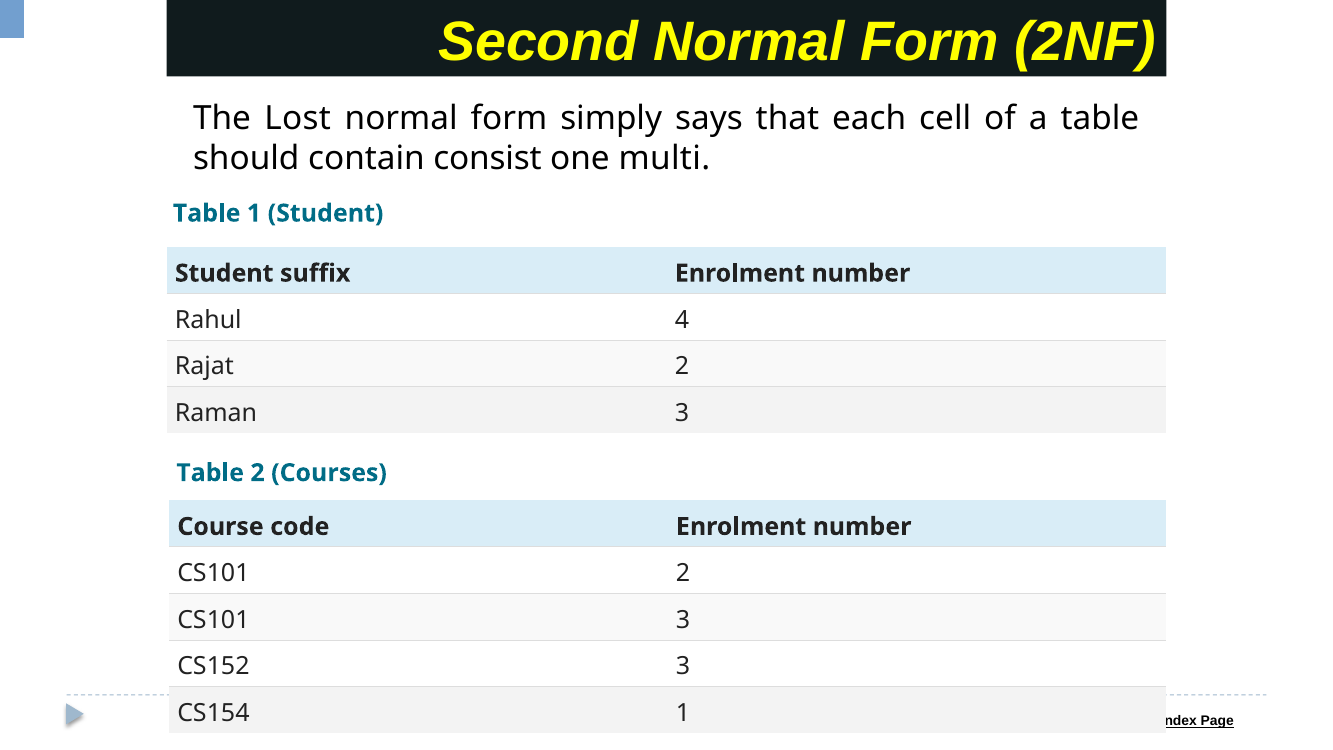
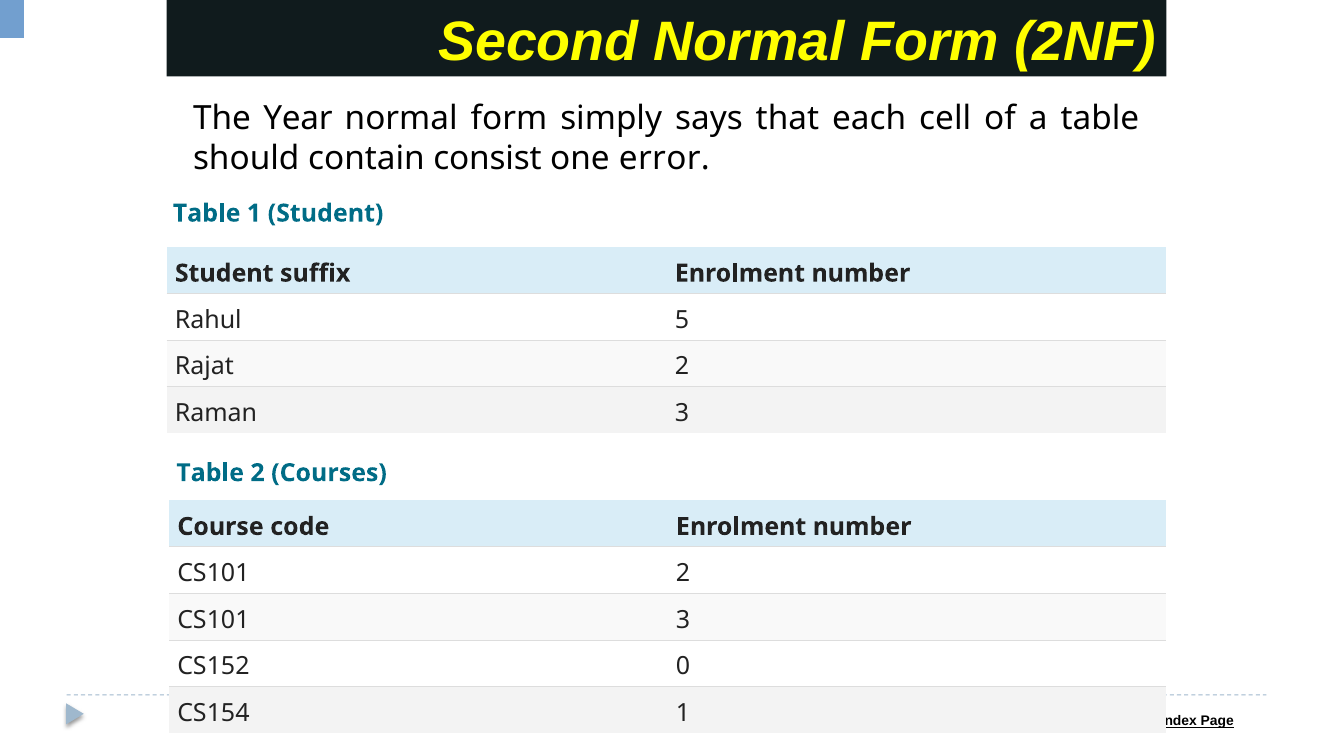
Lost: Lost -> Year
multi: multi -> error
4: 4 -> 5
CS152 3: 3 -> 0
